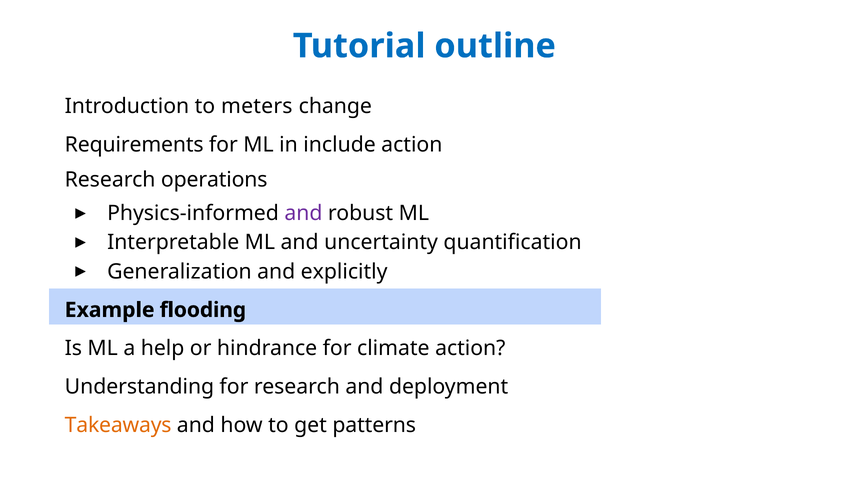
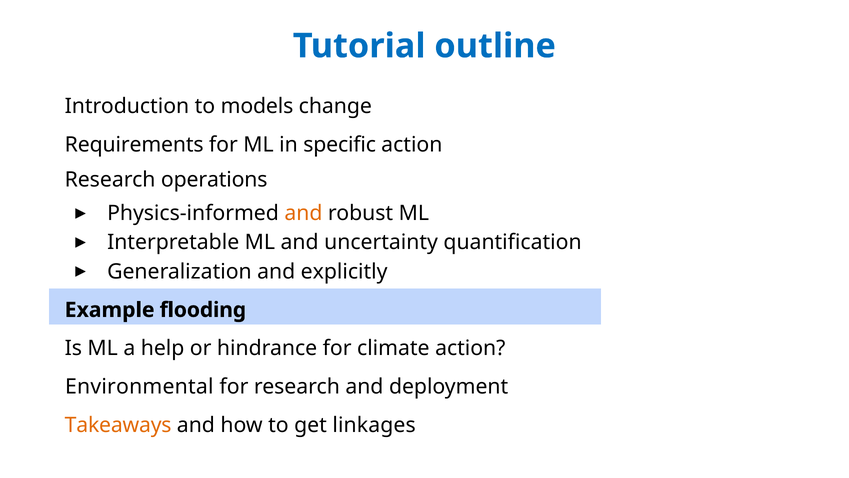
meters: meters -> models
include: include -> specific
and at (303, 213) colour: purple -> orange
Understanding: Understanding -> Environmental
patterns: patterns -> linkages
